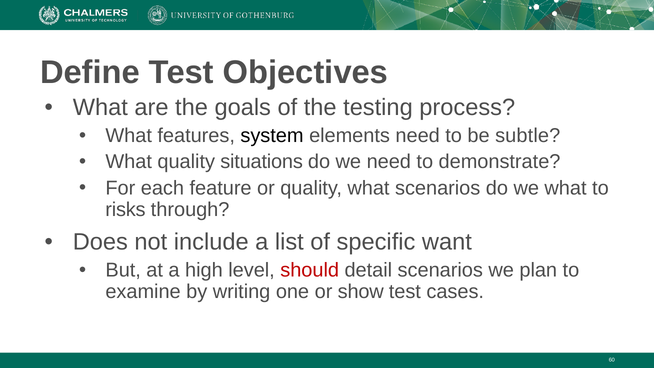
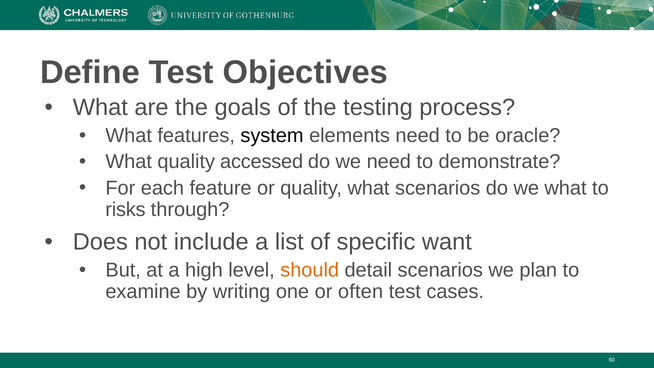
subtle: subtle -> oracle
situations: situations -> accessed
should colour: red -> orange
show: show -> often
